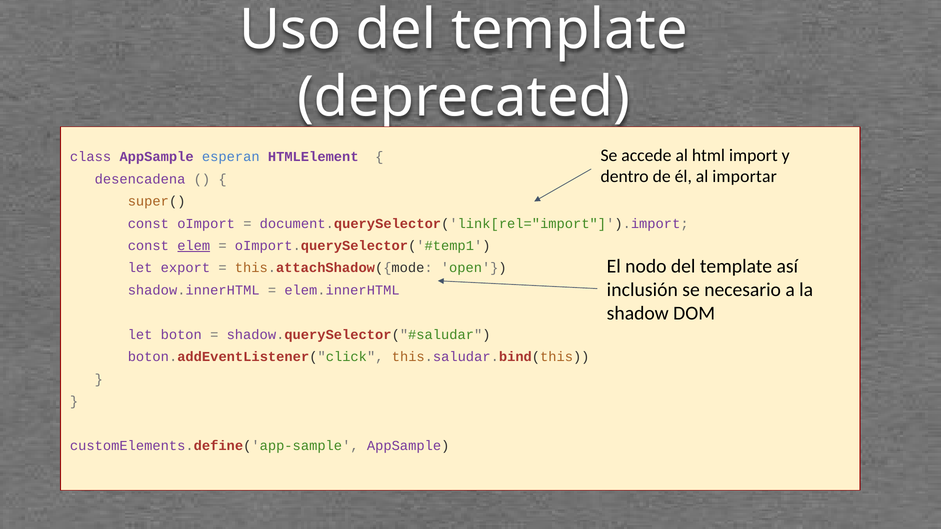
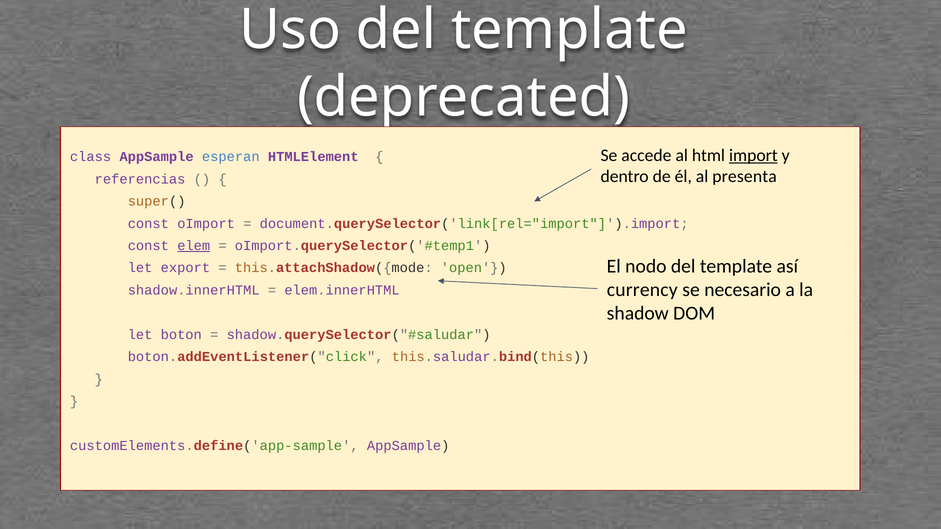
import underline: none -> present
importar: importar -> presenta
desencadena: desencadena -> referencias
inclusión: inclusión -> currency
